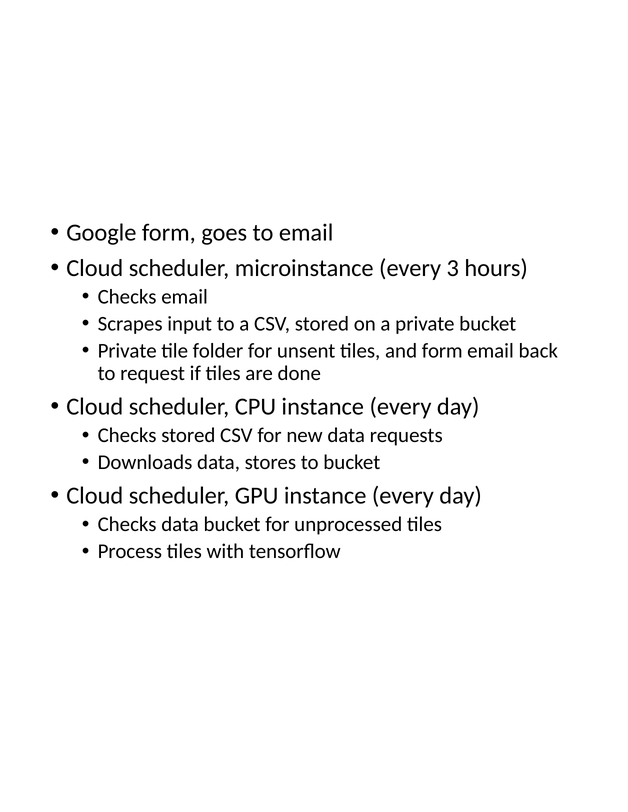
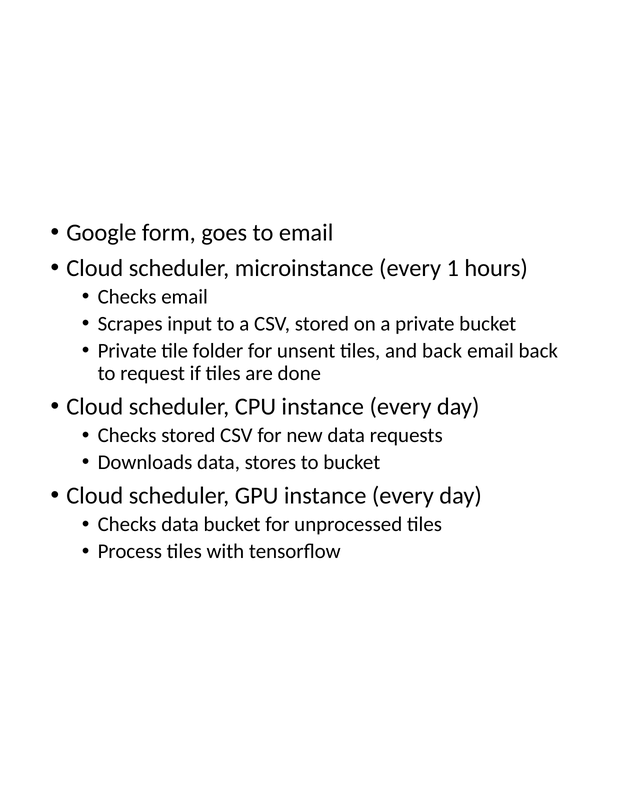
3: 3 -> 1
and form: form -> back
